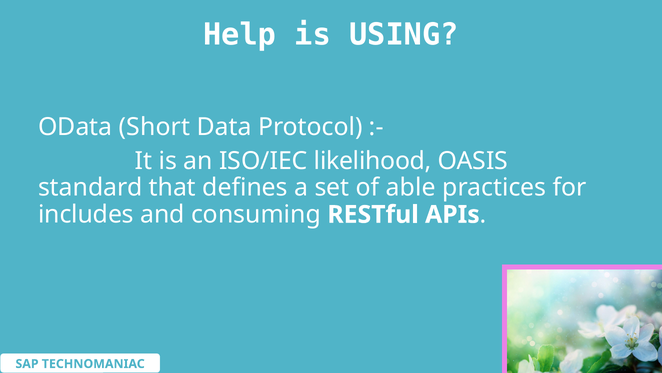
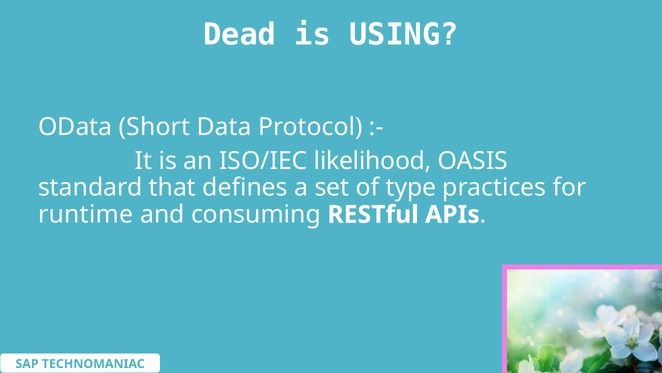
Help: Help -> Dead
able: able -> type
includes: includes -> runtime
